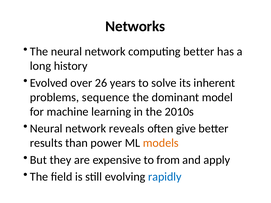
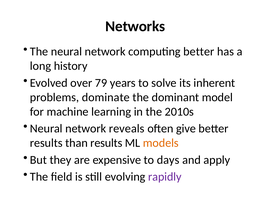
26: 26 -> 79
sequence: sequence -> dominate
than power: power -> results
from: from -> days
rapidly colour: blue -> purple
